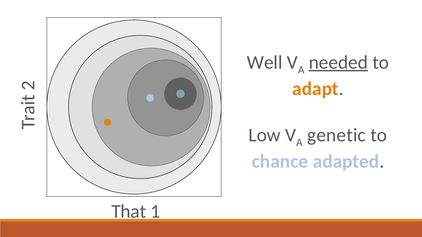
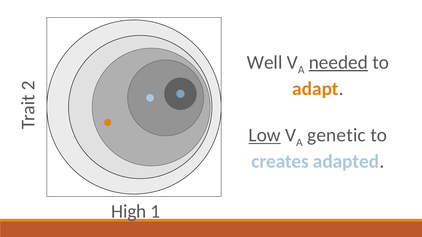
Low underline: none -> present
chance: chance -> creates
That: That -> High
